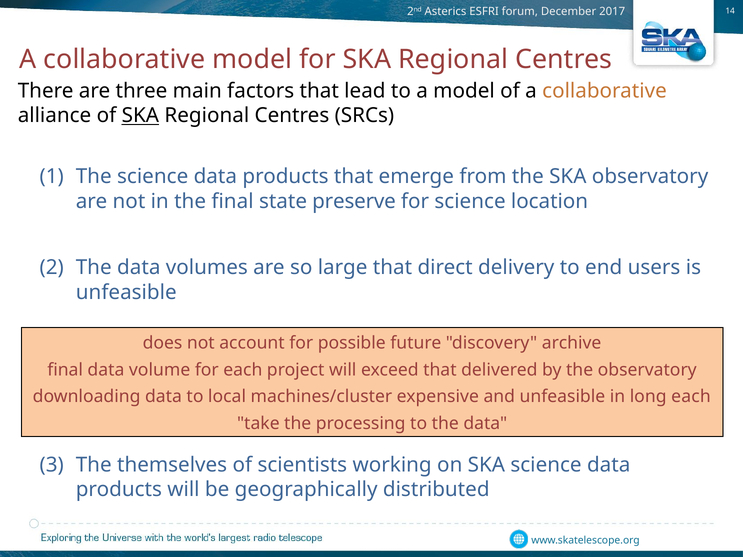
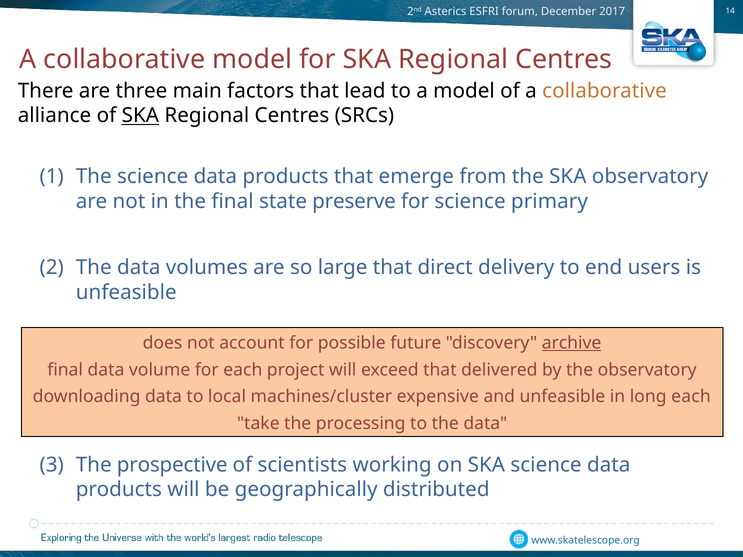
location: location -> primary
archive underline: none -> present
themselves: themselves -> prospective
